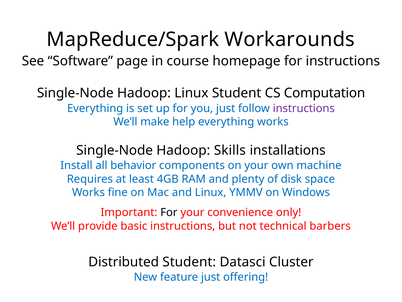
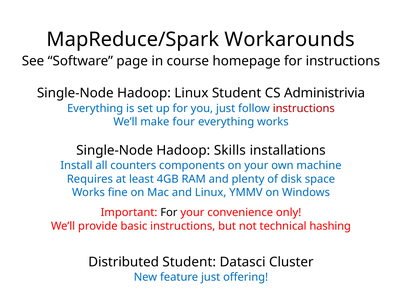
Computation: Computation -> Administrivia
instructions at (304, 108) colour: purple -> red
help: help -> four
behavior: behavior -> counters
barbers: barbers -> hashing
